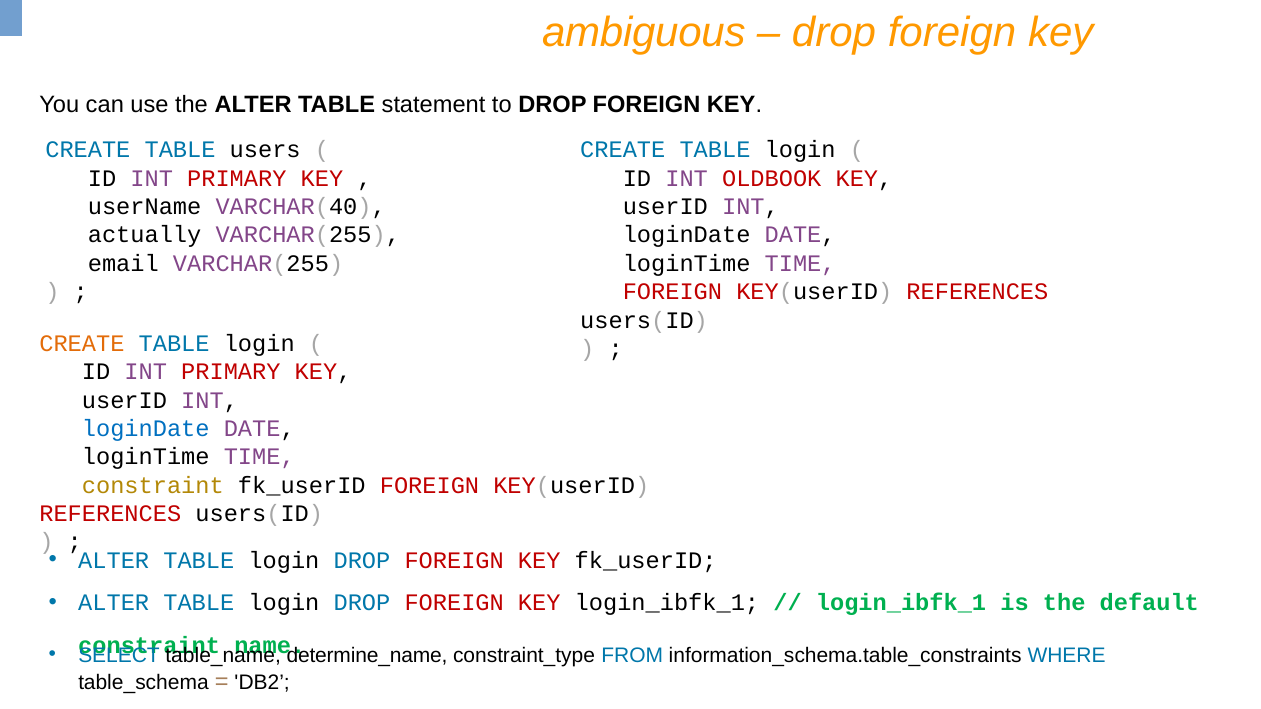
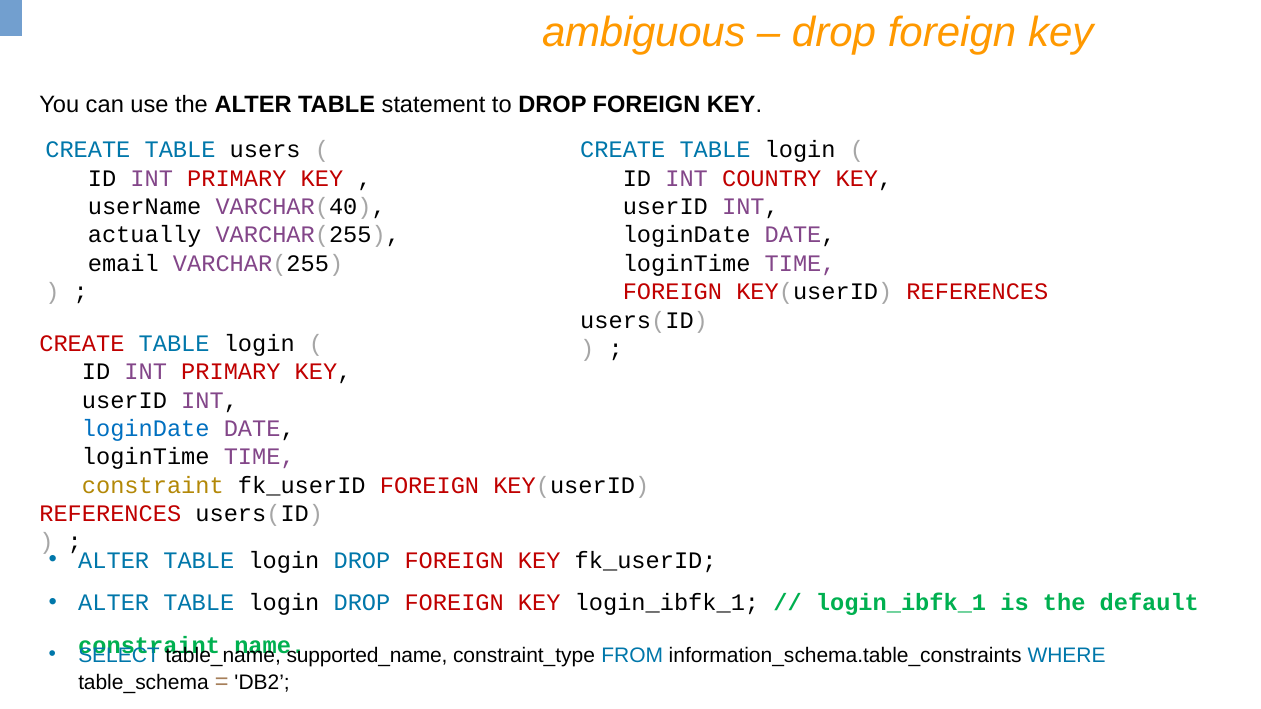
OLDBOOK: OLDBOOK -> COUNTRY
CREATE at (82, 344) colour: orange -> red
determine_name: determine_name -> supported_name
